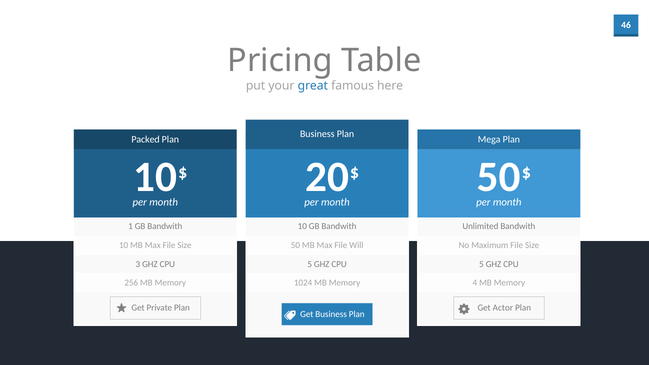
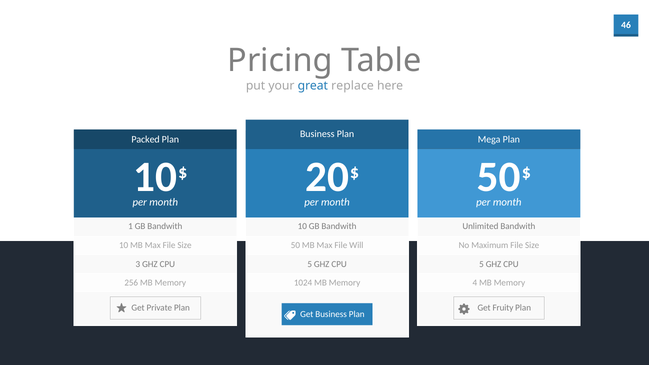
famous: famous -> replace
Actor: Actor -> Fruity
